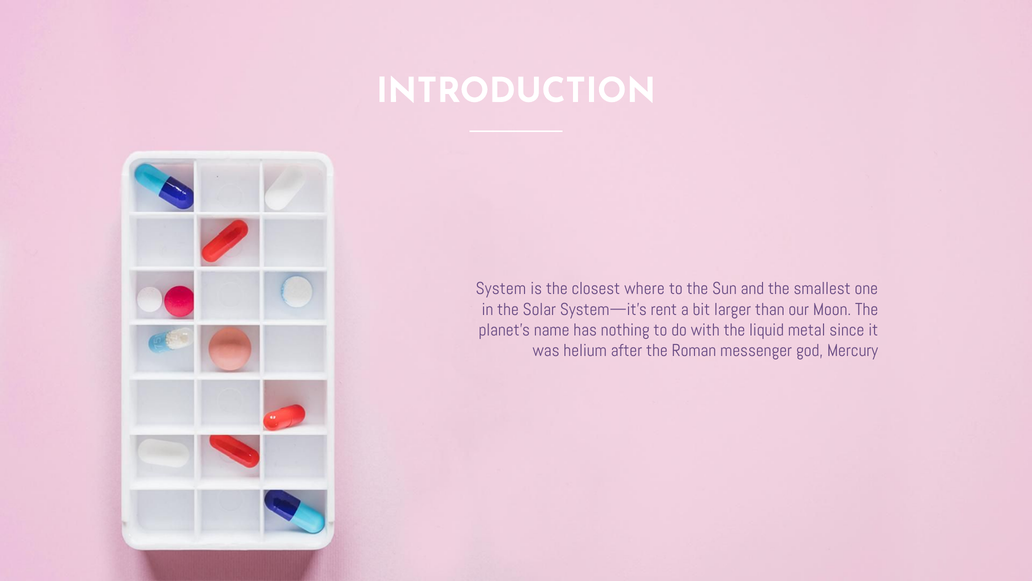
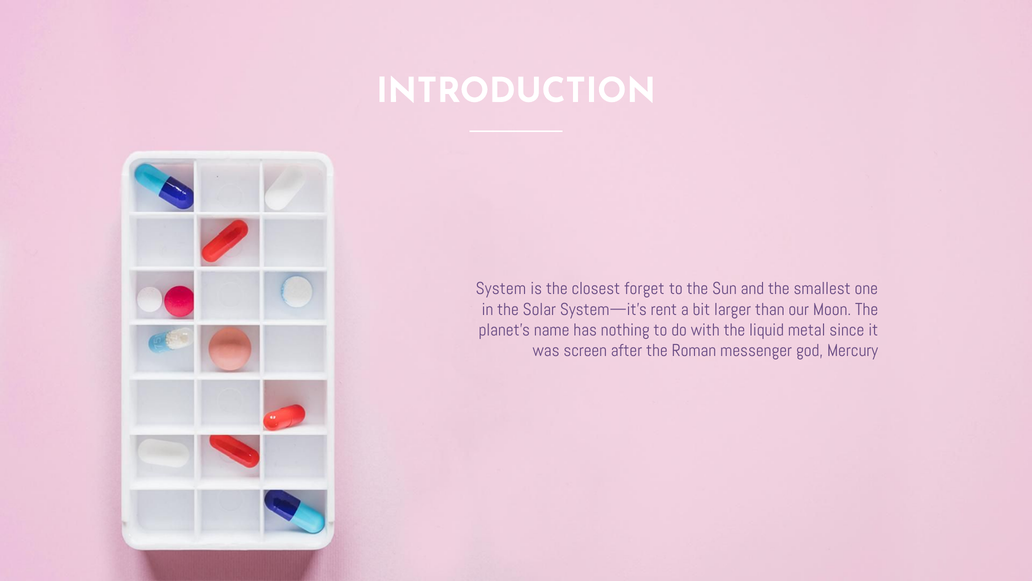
where: where -> forget
helium: helium -> screen
